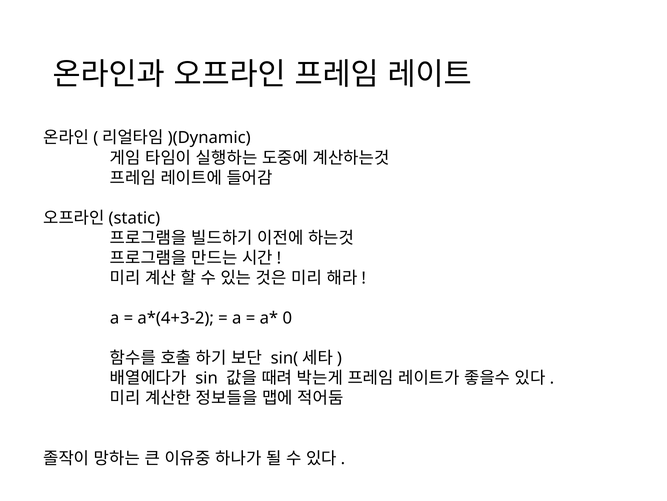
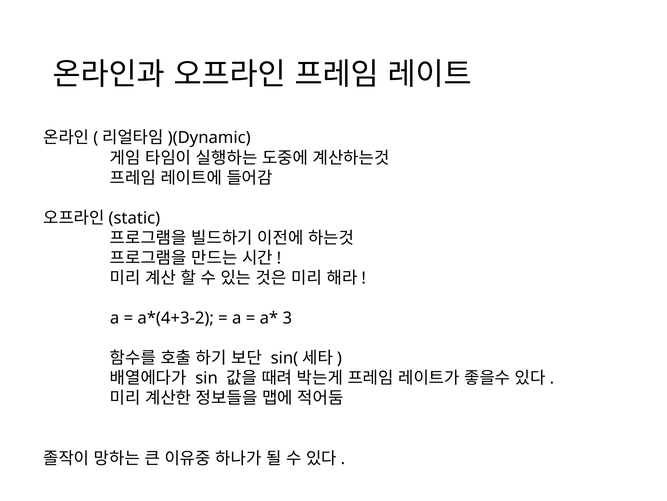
0: 0 -> 3
